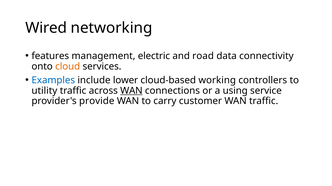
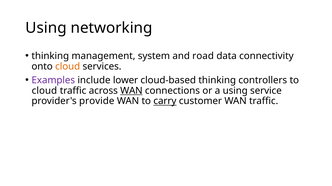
Wired at (46, 28): Wired -> Using
features at (50, 56): features -> thinking
electric: electric -> system
Examples colour: blue -> purple
cloud-based working: working -> thinking
utility at (44, 91): utility -> cloud
carry underline: none -> present
